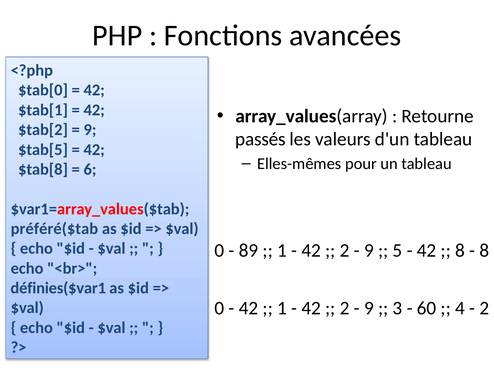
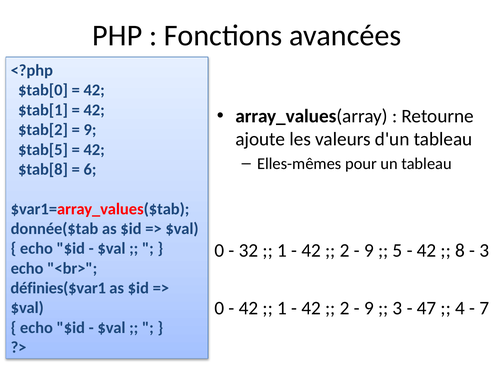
passés: passés -> ajoute
préféré($tab: préféré($tab -> donnée($tab
89: 89 -> 32
8 at (484, 250): 8 -> 3
60: 60 -> 47
2 at (484, 308): 2 -> 7
